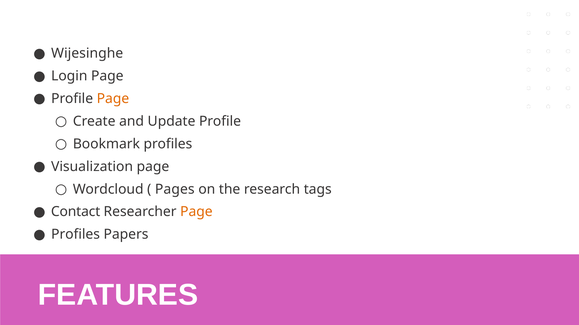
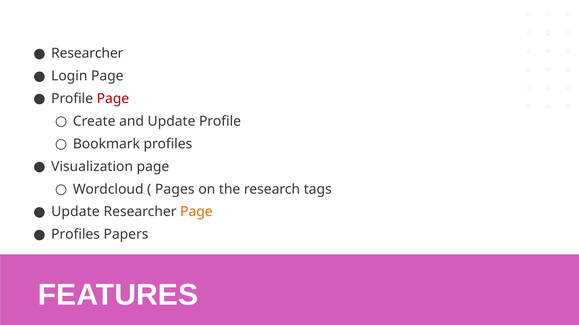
Wijesinghe at (87, 53): Wijesinghe -> Researcher
Page at (113, 99) colour: orange -> red
Contact at (76, 212): Contact -> Update
